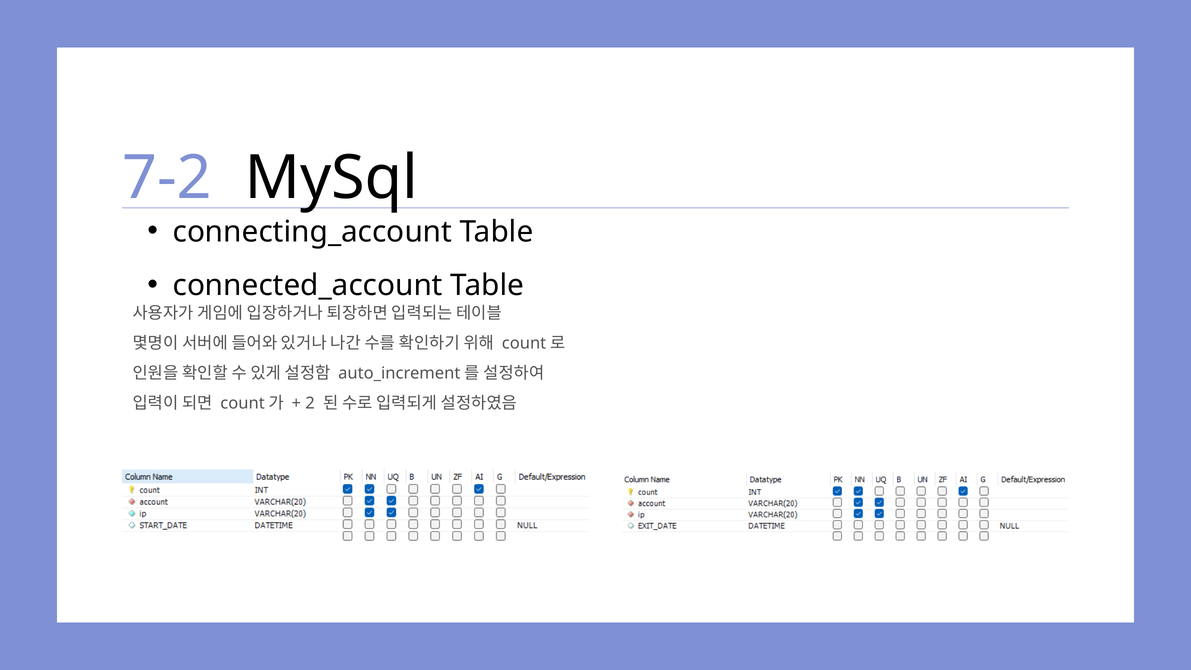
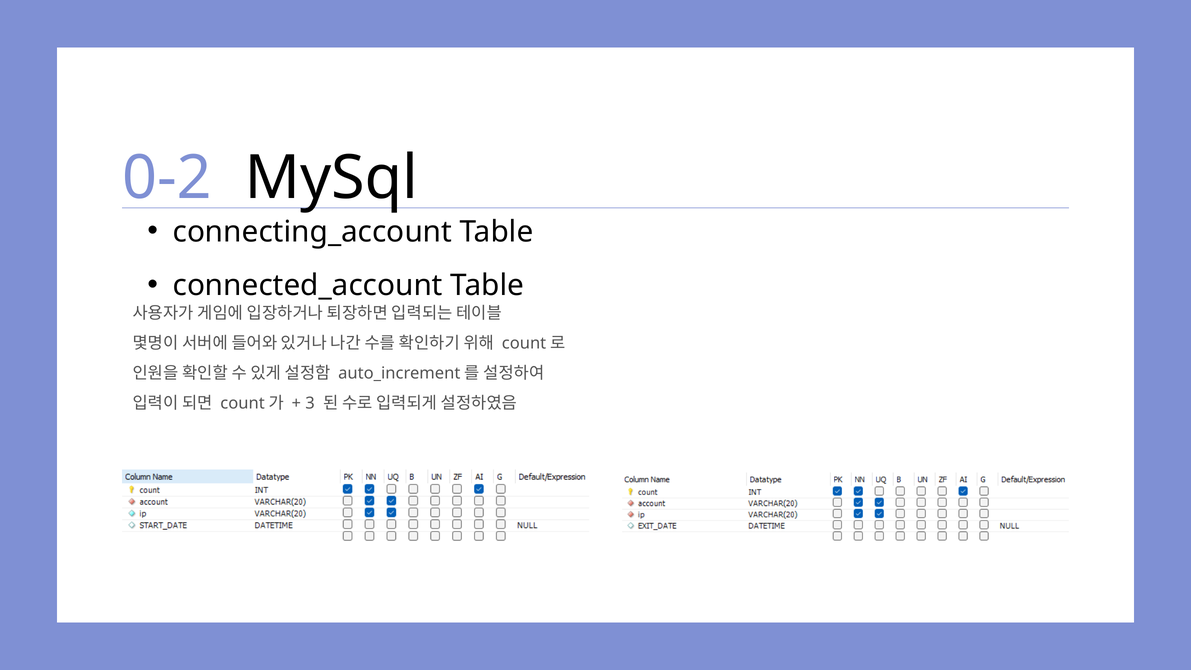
7-2: 7-2 -> 0-2
2: 2 -> 3
